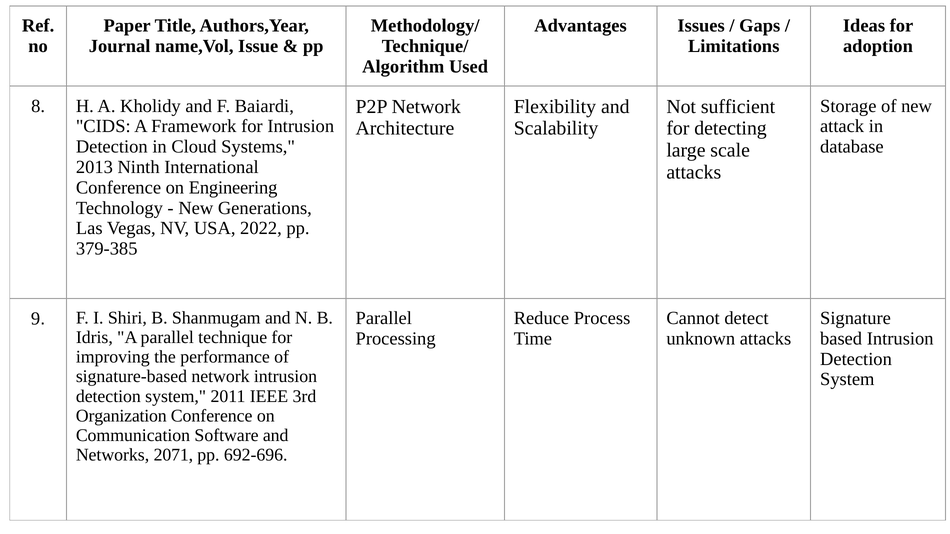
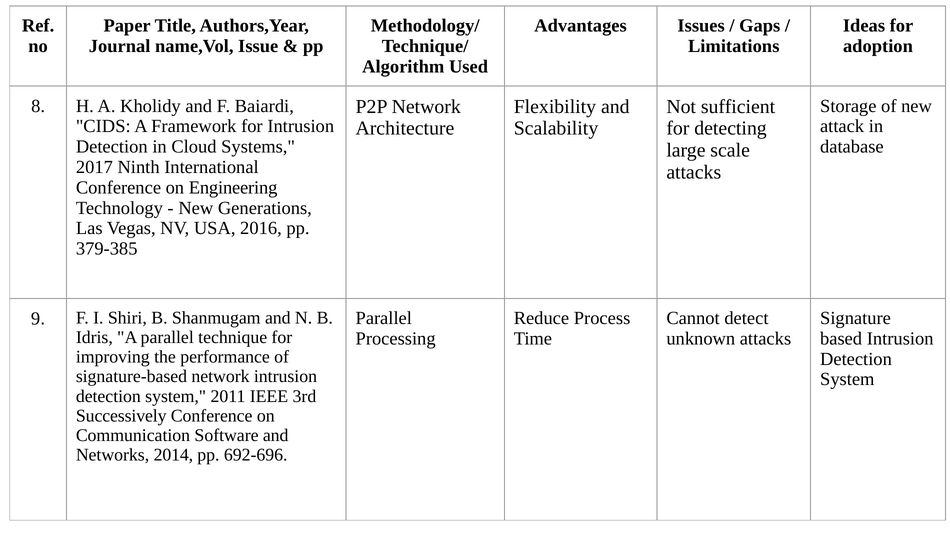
2013: 2013 -> 2017
2022: 2022 -> 2016
Organization: Organization -> Successively
2071: 2071 -> 2014
